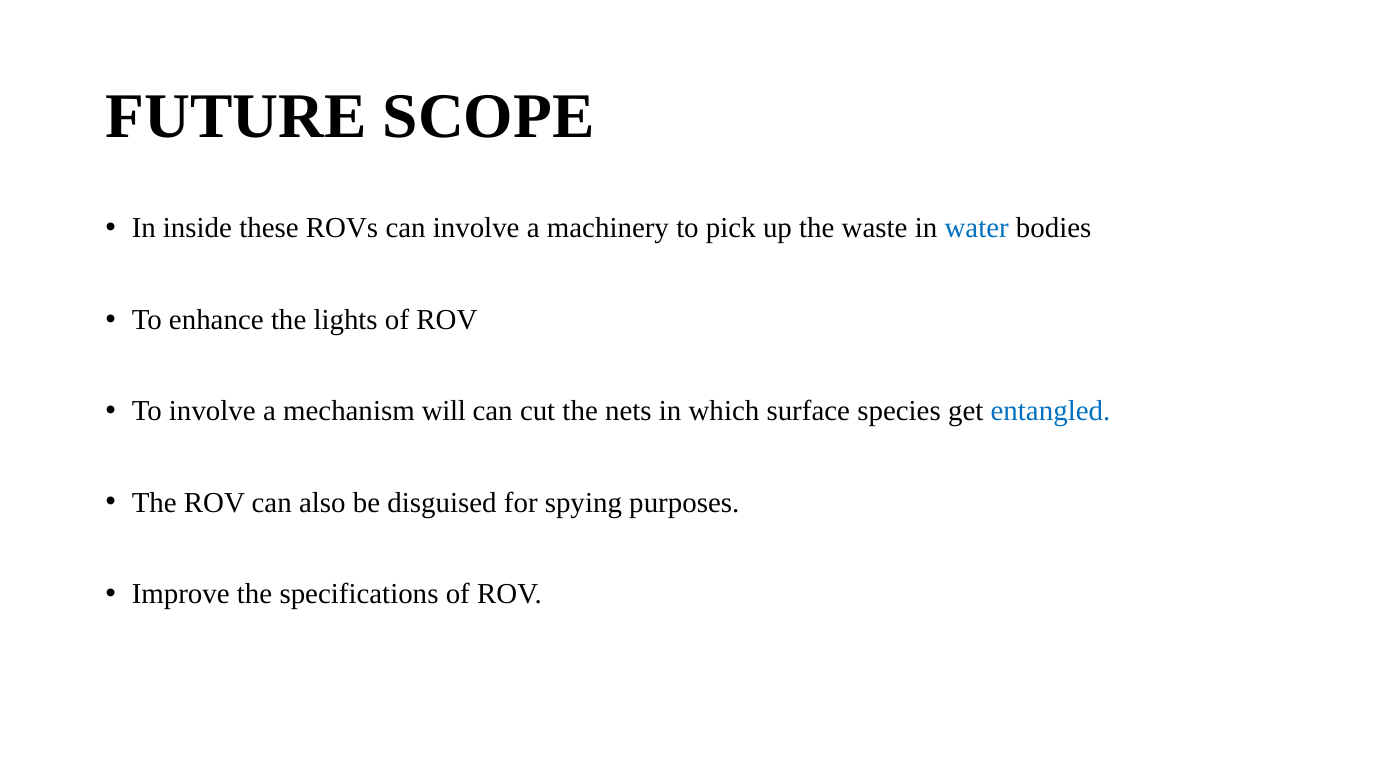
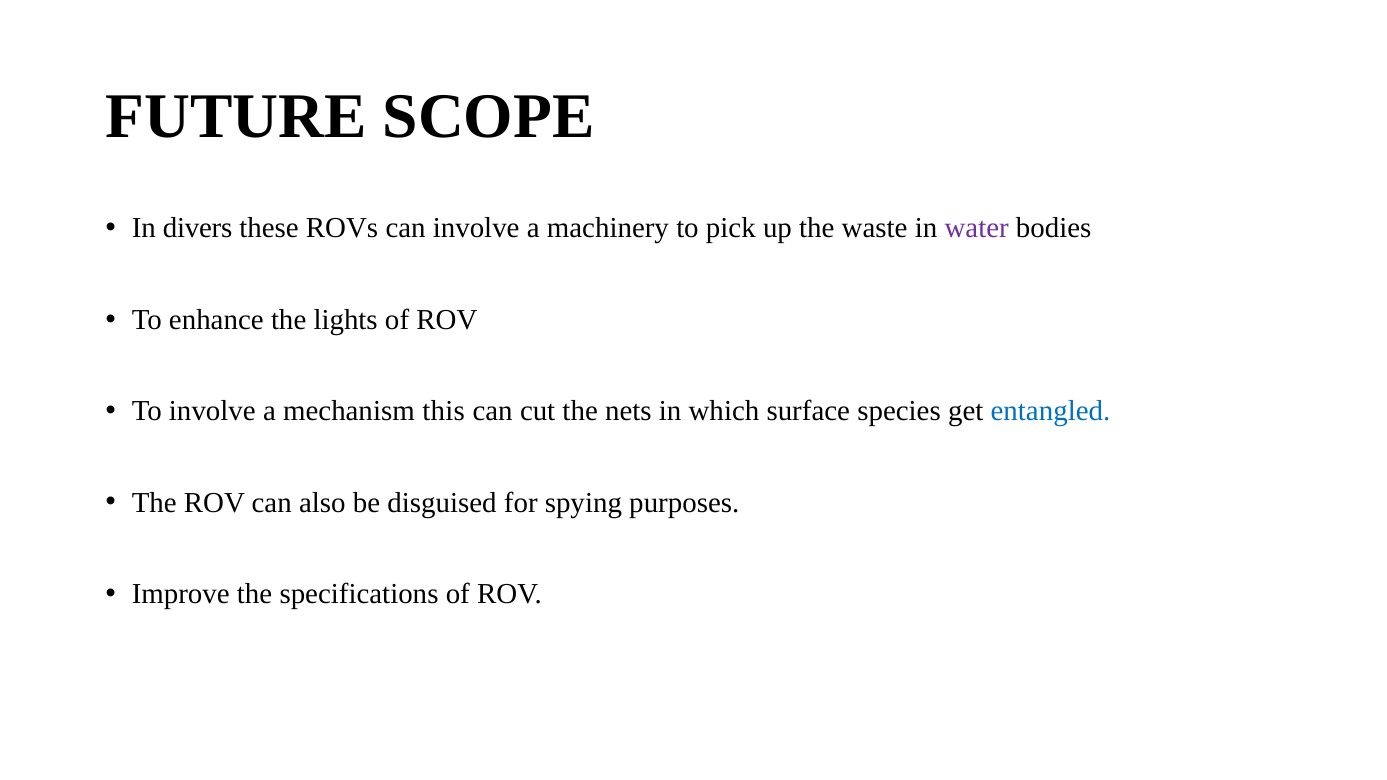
inside: inside -> divers
water colour: blue -> purple
will: will -> this
